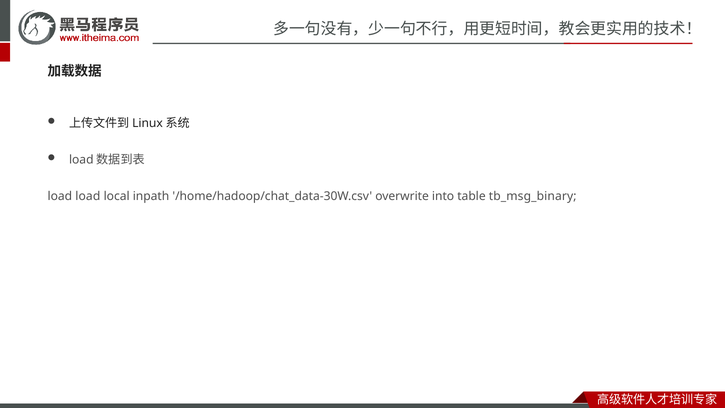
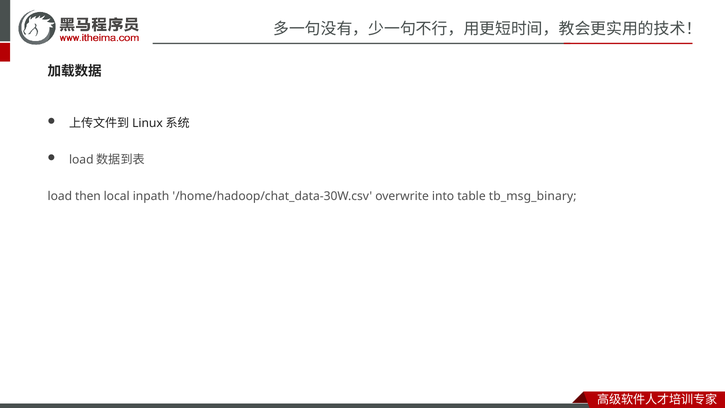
load load: load -> then
